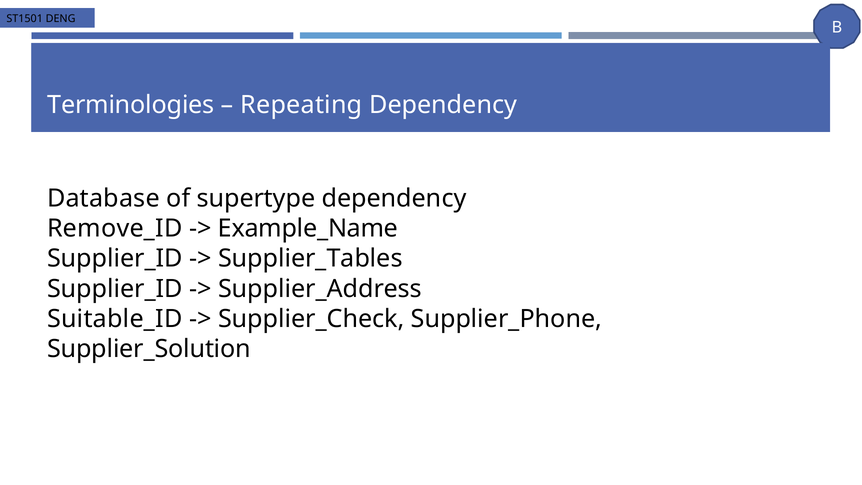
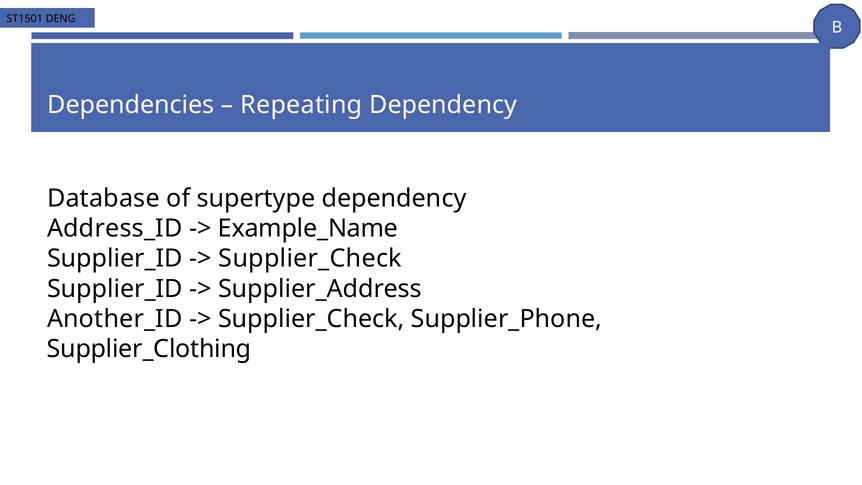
Terminologies: Terminologies -> Dependencies
Remove_ID: Remove_ID -> Address_ID
Supplier_Tables at (310, 259): Supplier_Tables -> Supplier_Check
Suitable_ID: Suitable_ID -> Another_ID
Supplier_Solution: Supplier_Solution -> Supplier_Clothing
